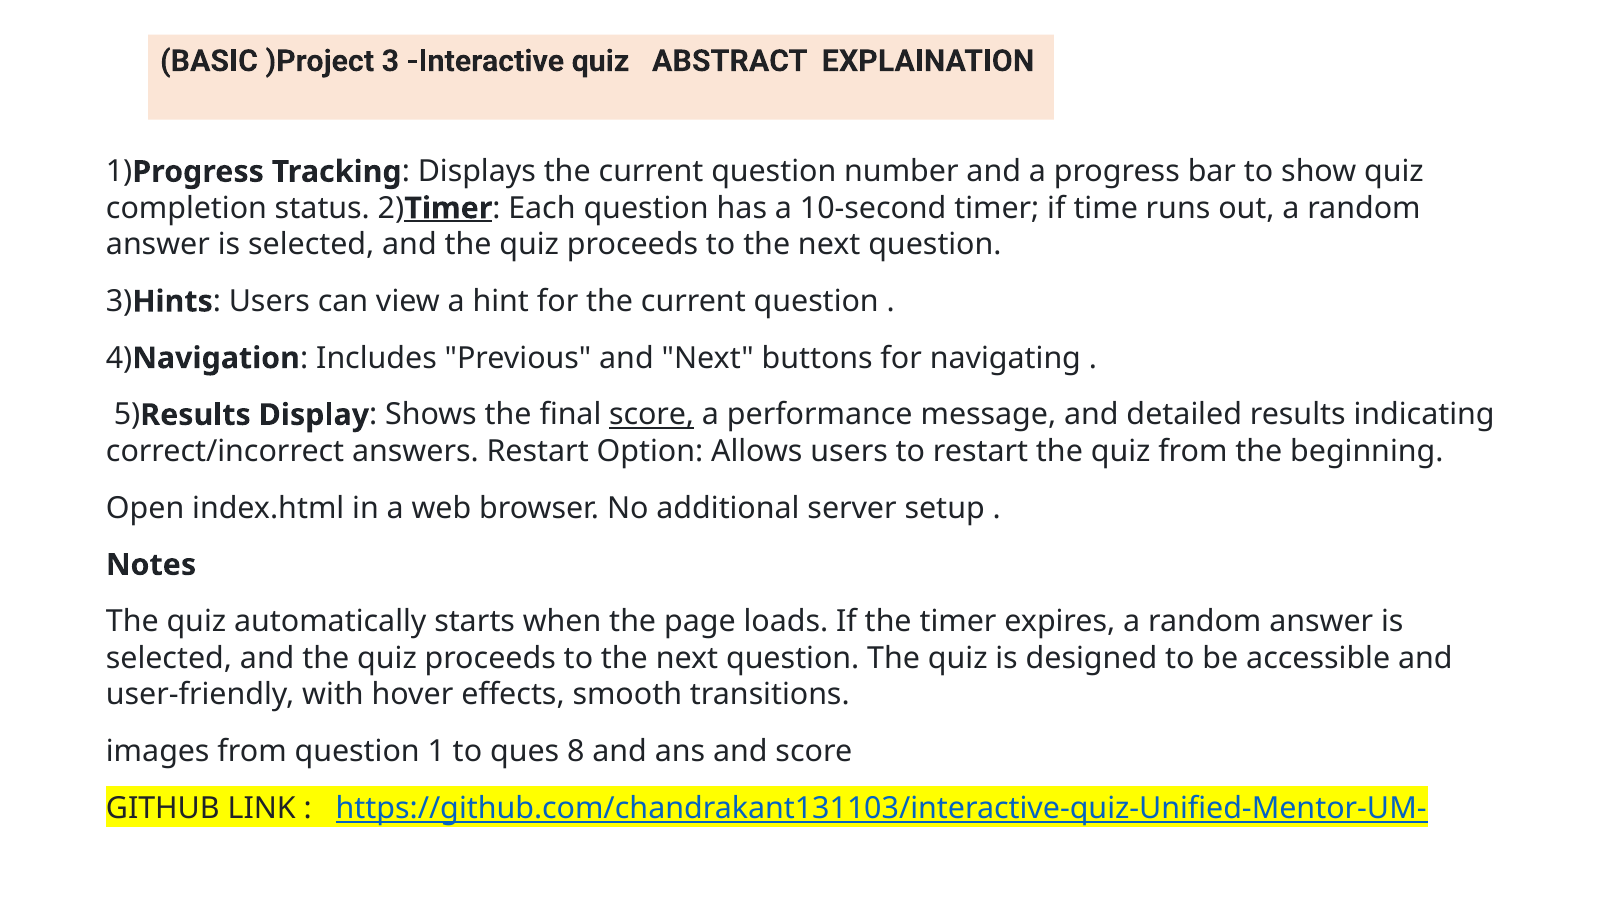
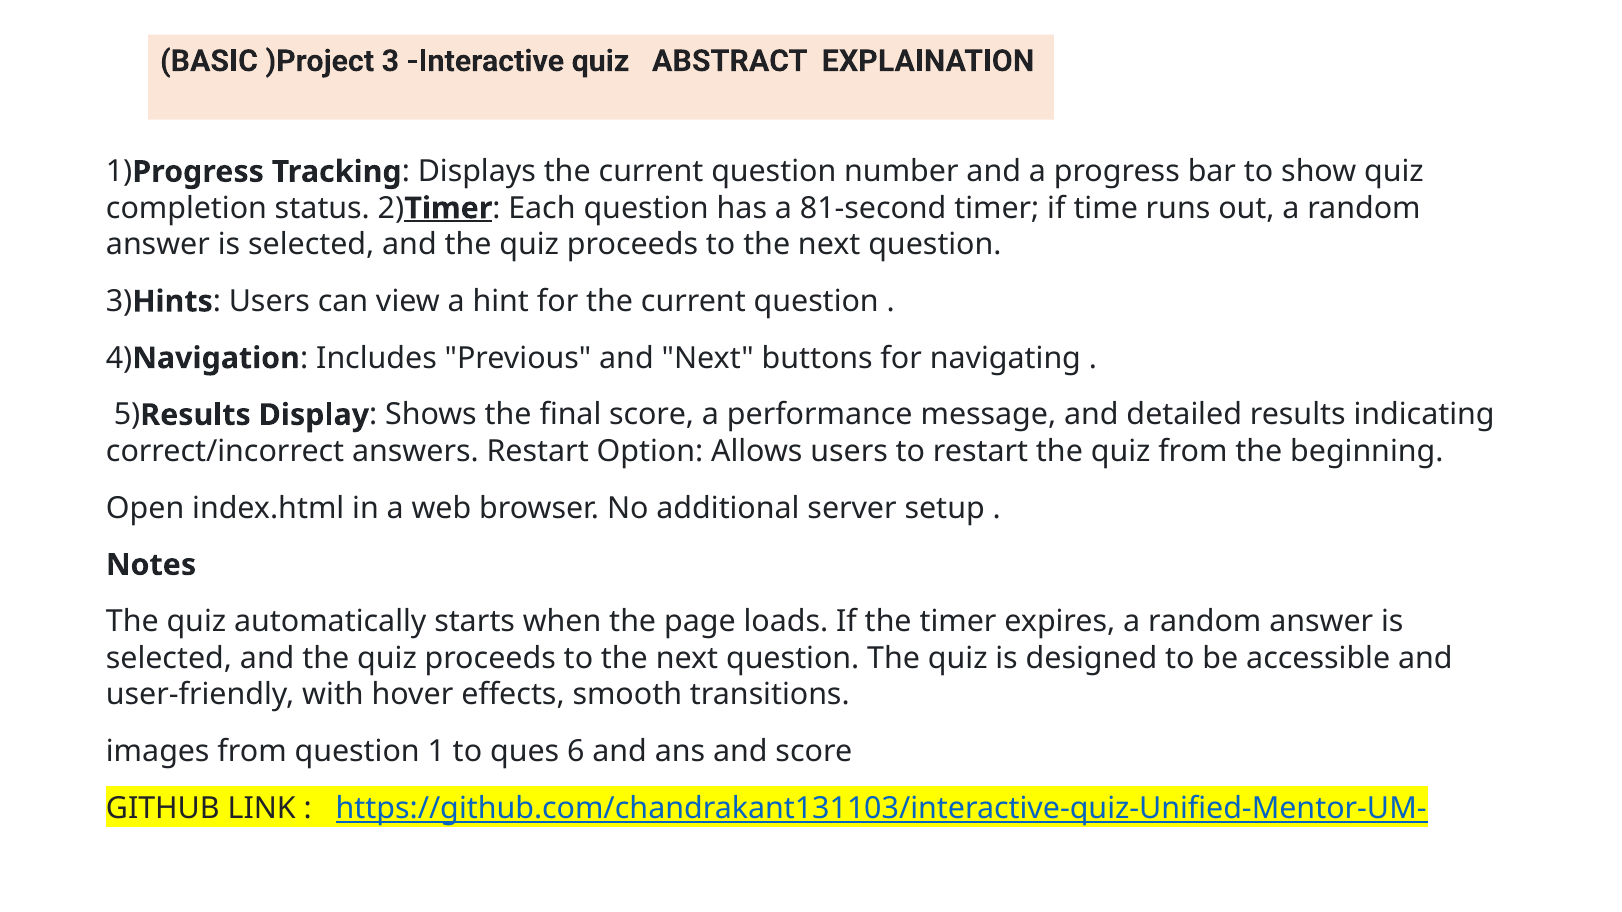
10-second: 10-second -> 81-second
score at (652, 415) underline: present -> none
8: 8 -> 6
